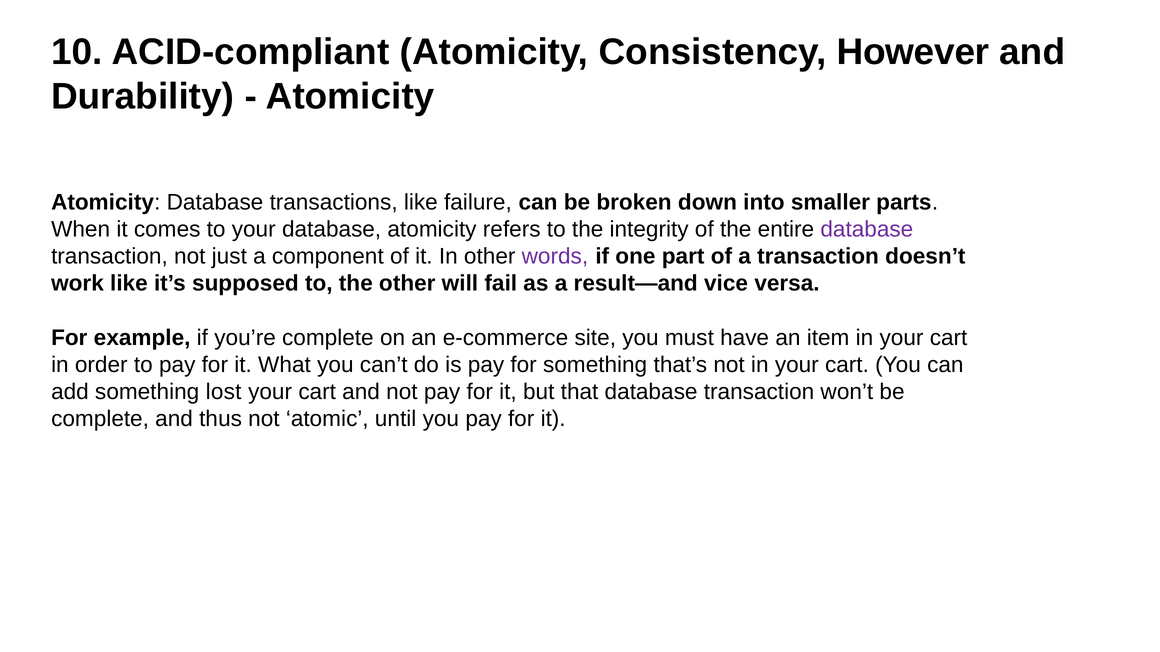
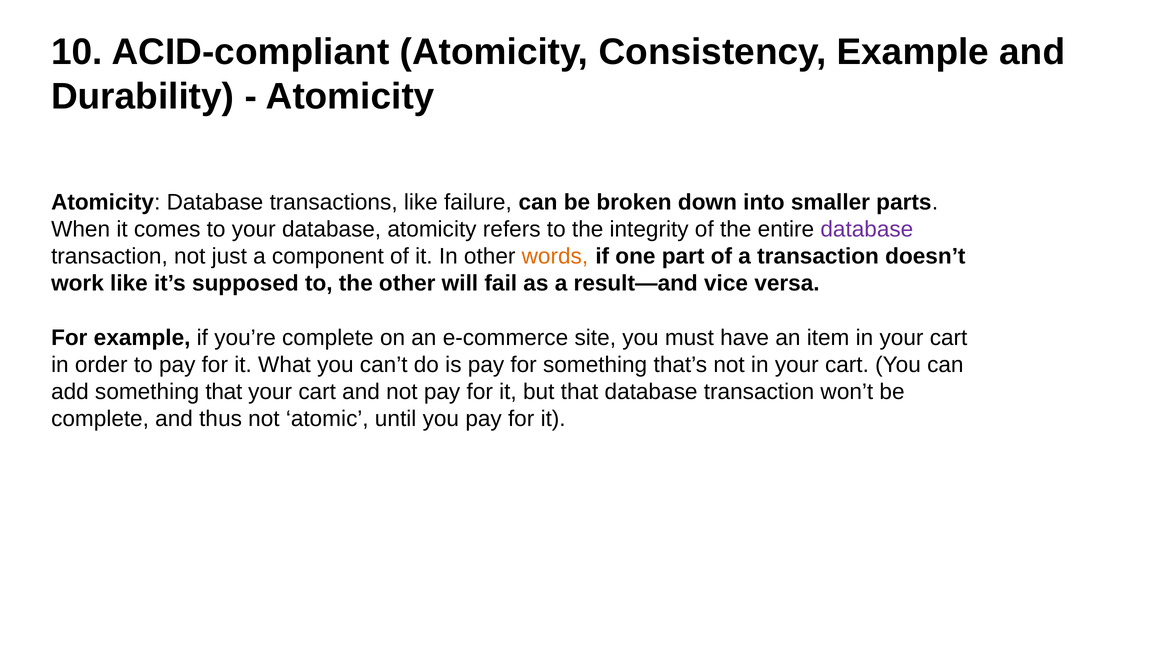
Consistency However: However -> Example
words colour: purple -> orange
something lost: lost -> that
